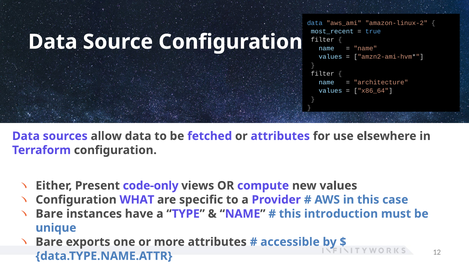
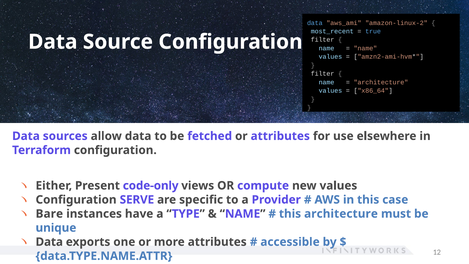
WHAT: WHAT -> SERVE
this introduction: introduction -> architecture
Bare at (49, 242): Bare -> Data
